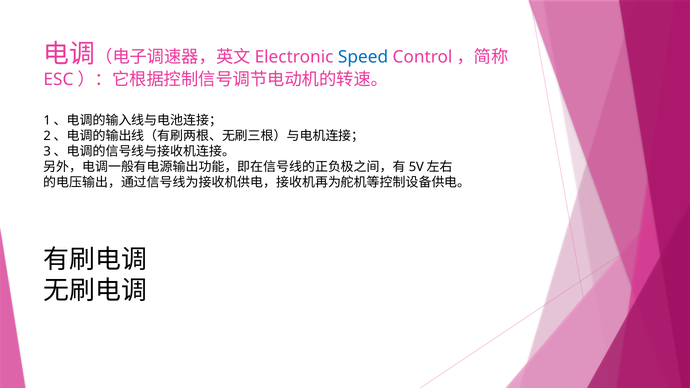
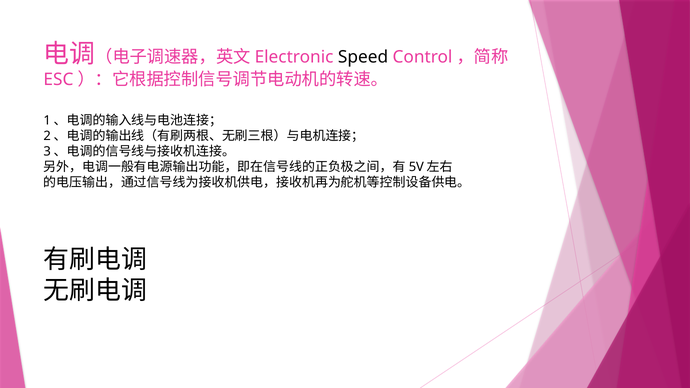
Speed colour: blue -> black
